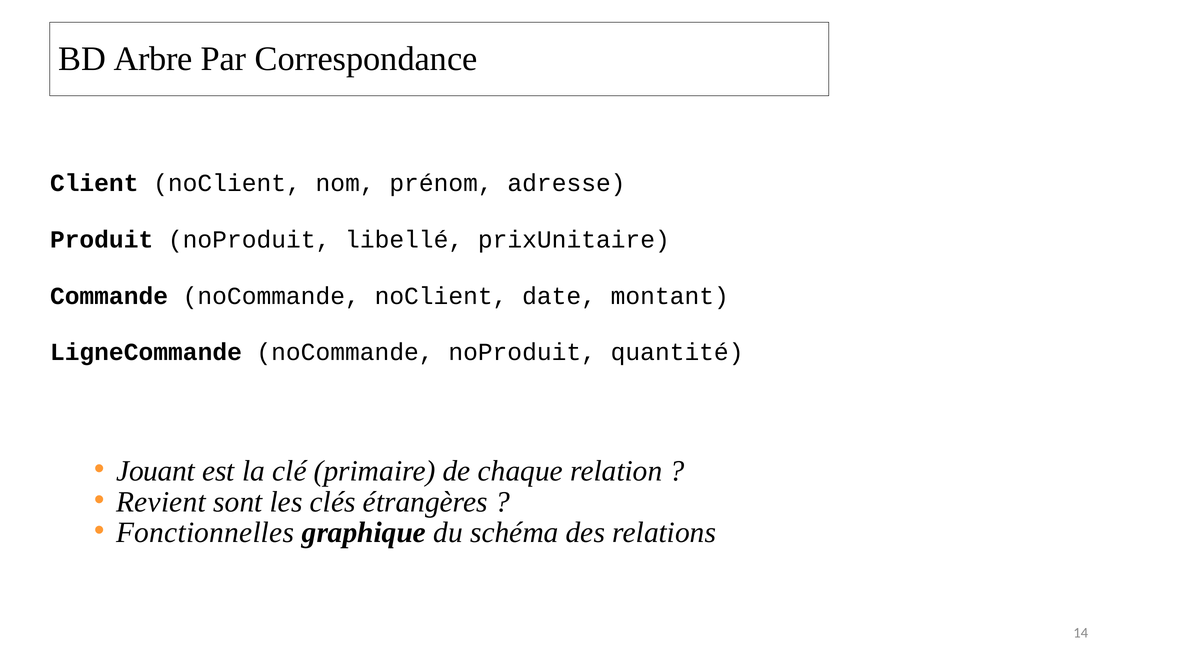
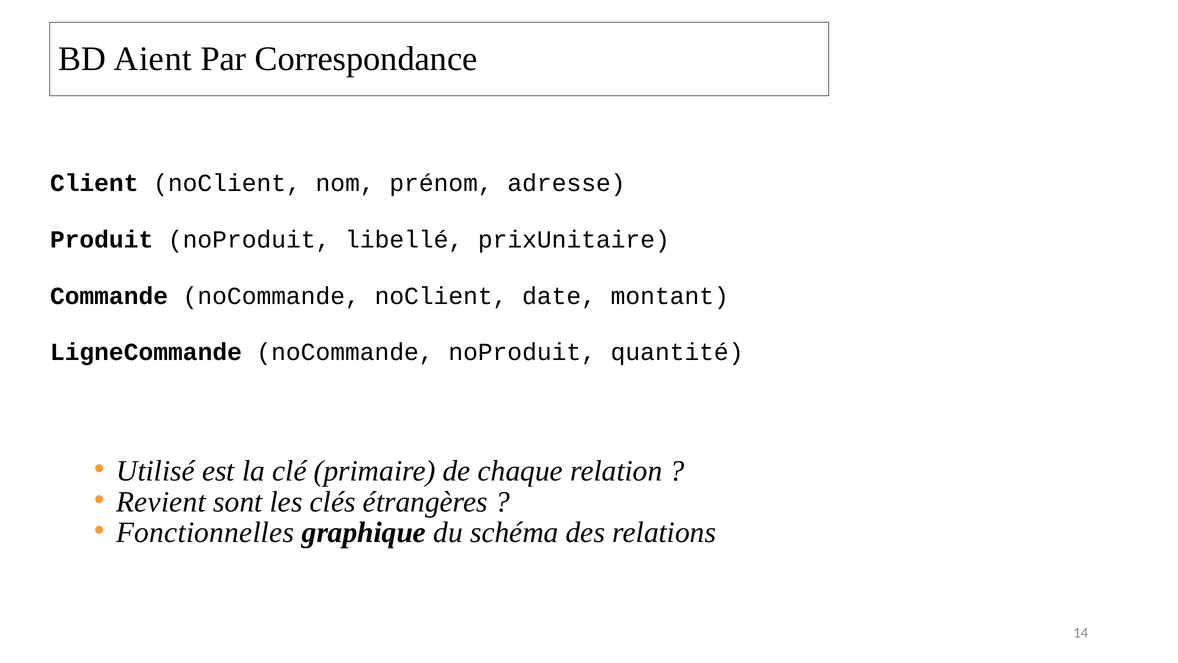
Arbre: Arbre -> Aient
Jouant: Jouant -> Utilisé
